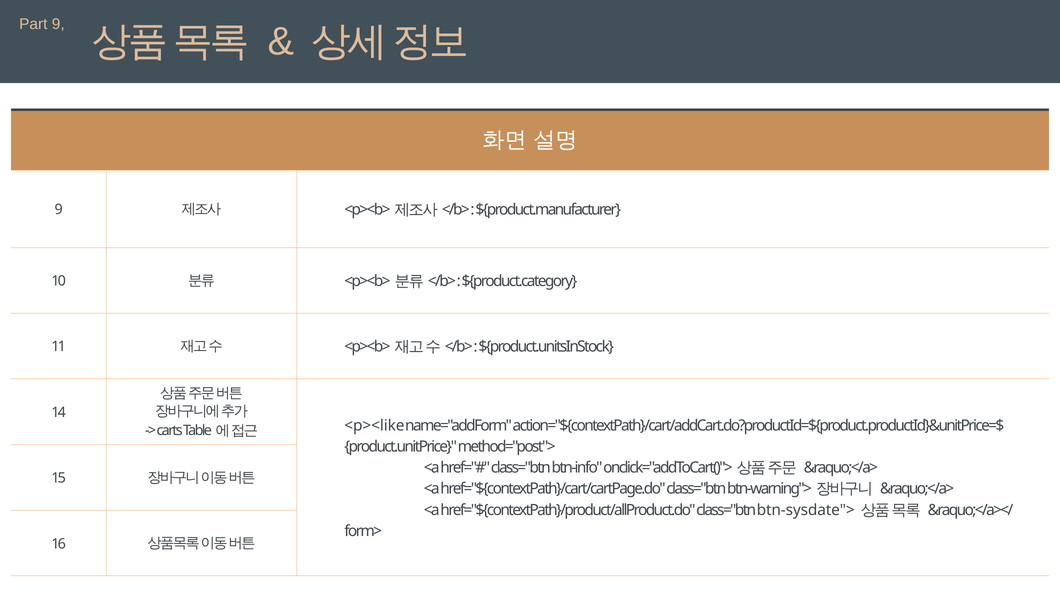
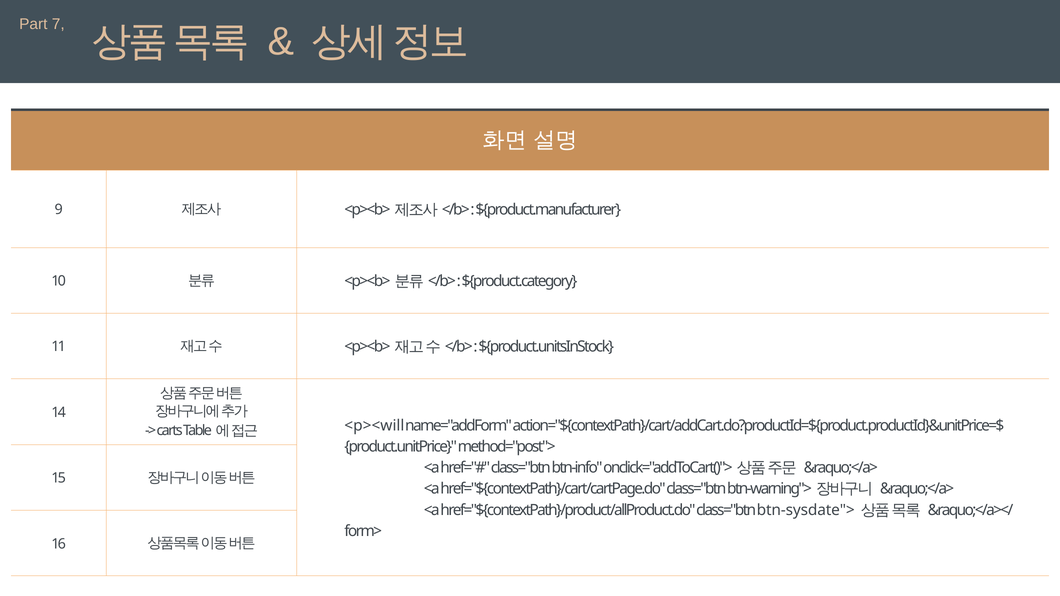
Part 9: 9 -> 7
<p><like: <p><like -> <p><will
